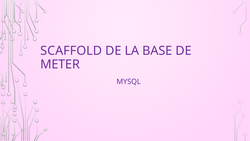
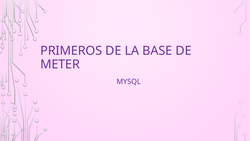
SCAFFOLD: SCAFFOLD -> PRIMEROS
